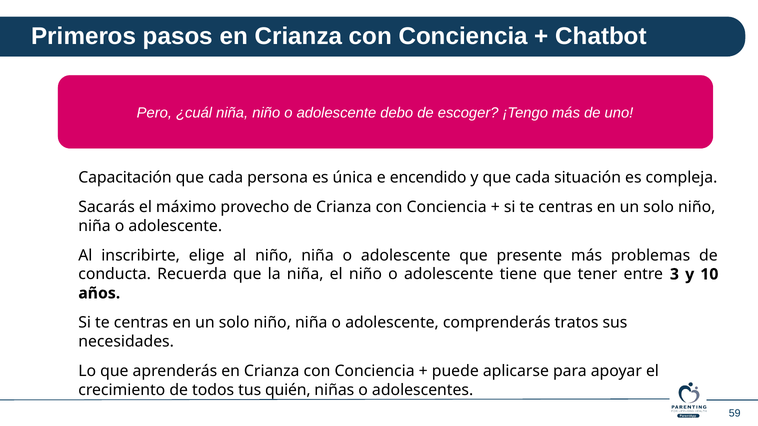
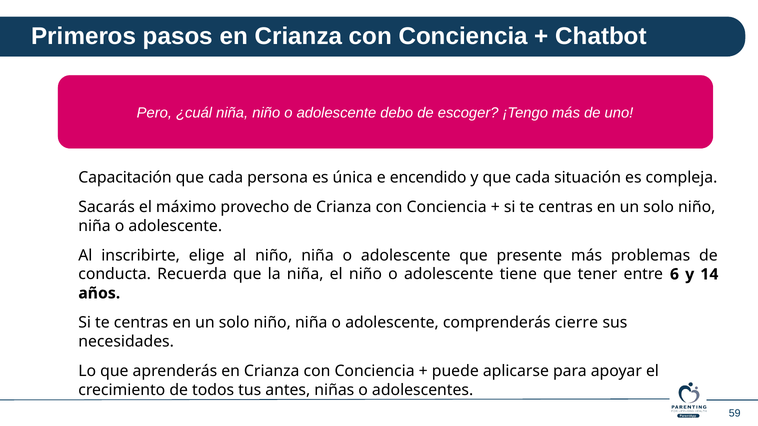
3: 3 -> 6
10: 10 -> 14
tratos: tratos -> cierre
quién: quién -> antes
